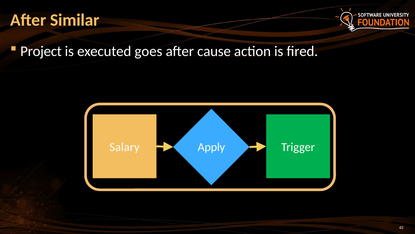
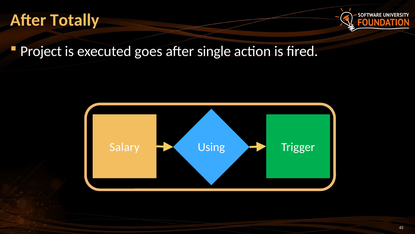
Similar: Similar -> Totally
cause: cause -> single
Apply: Apply -> Using
